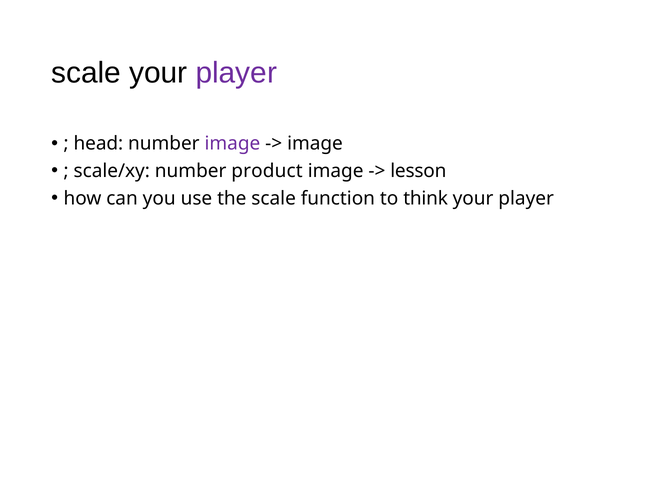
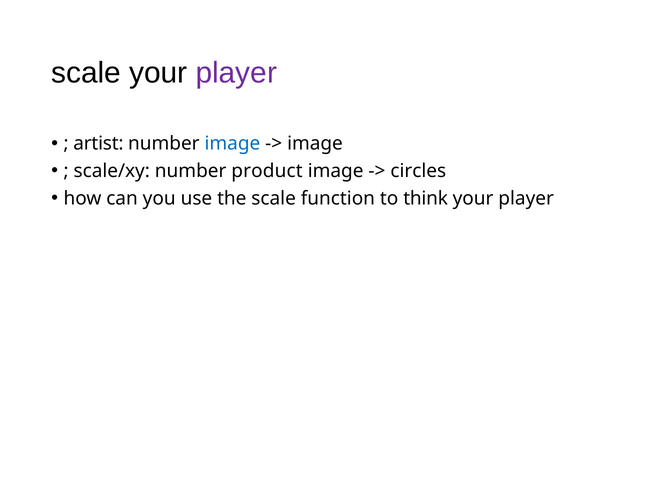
head: head -> artist
image at (232, 144) colour: purple -> blue
lesson: lesson -> circles
